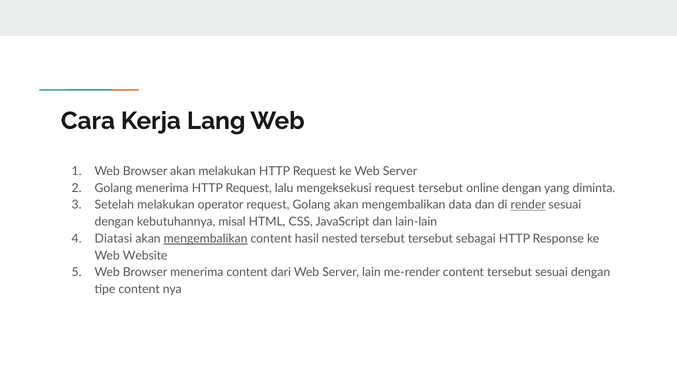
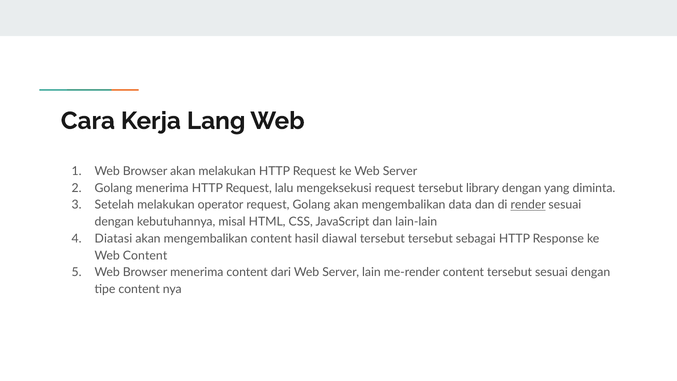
online: online -> library
mengembalikan at (206, 239) underline: present -> none
nested: nested -> diawal
Web Website: Website -> Content
